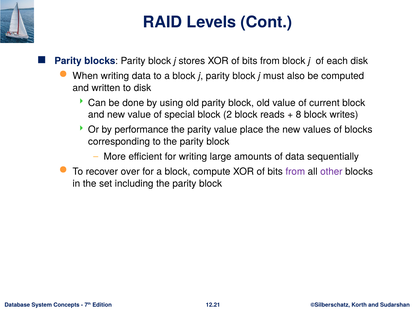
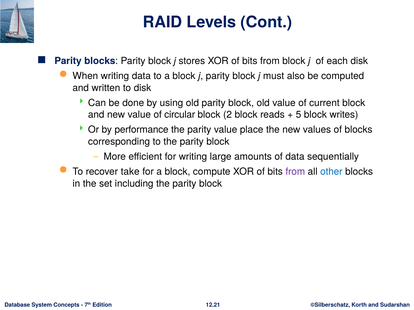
special: special -> circular
8: 8 -> 5
over: over -> take
other colour: purple -> blue
